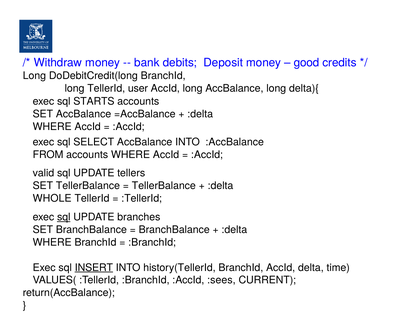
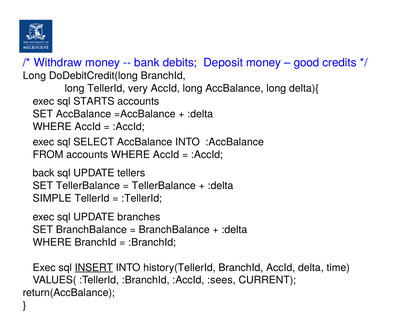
user: user -> very
valid: valid -> back
WHOLE: WHOLE -> SIMPLE
sql at (64, 217) underline: present -> none
